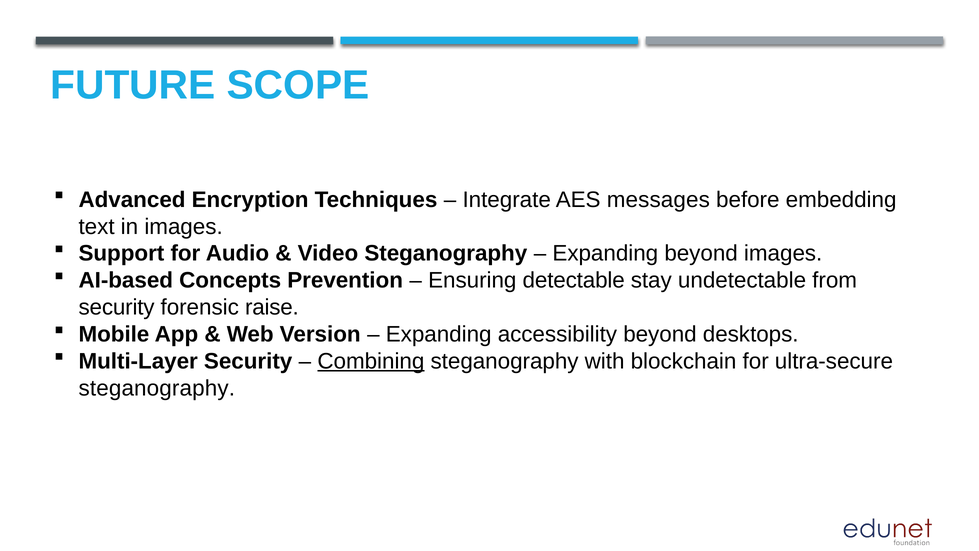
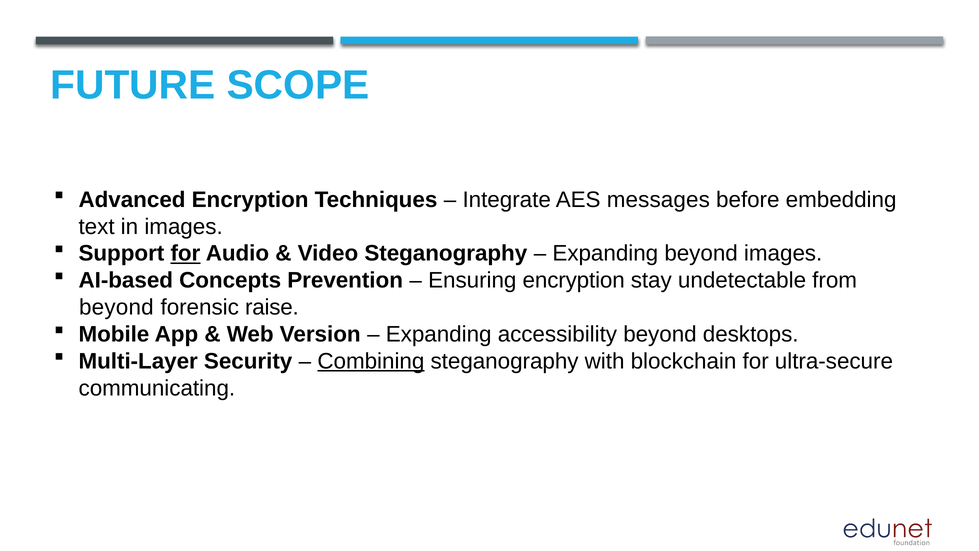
for at (185, 253) underline: none -> present
Ensuring detectable: detectable -> encryption
security at (117, 307): security -> beyond
steganography at (157, 388): steganography -> communicating
